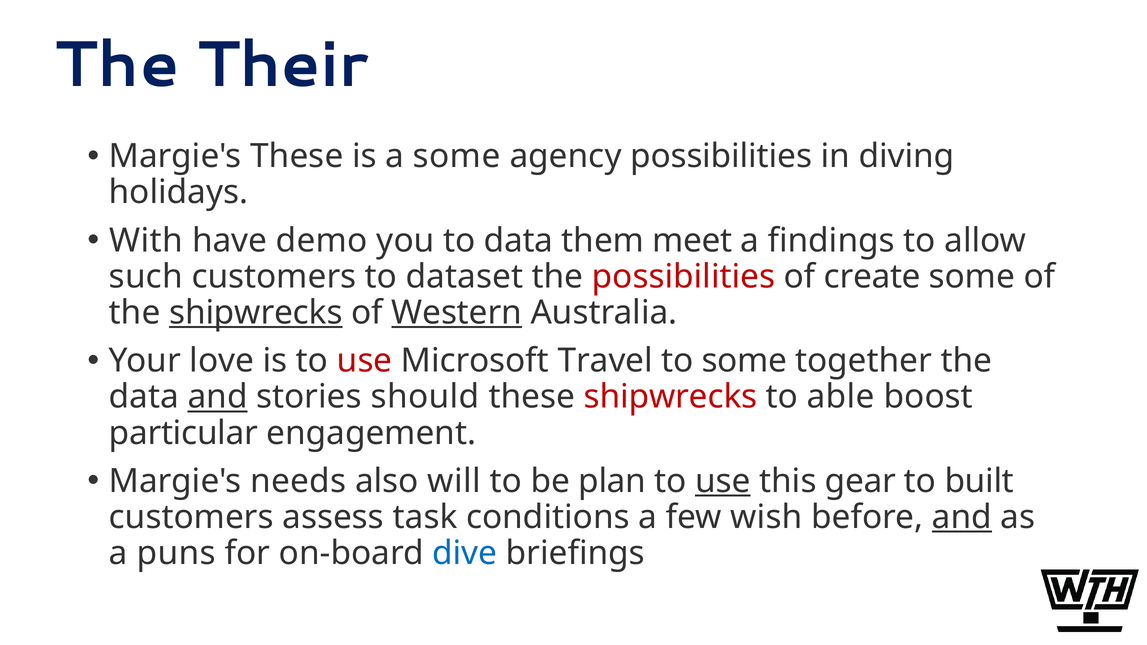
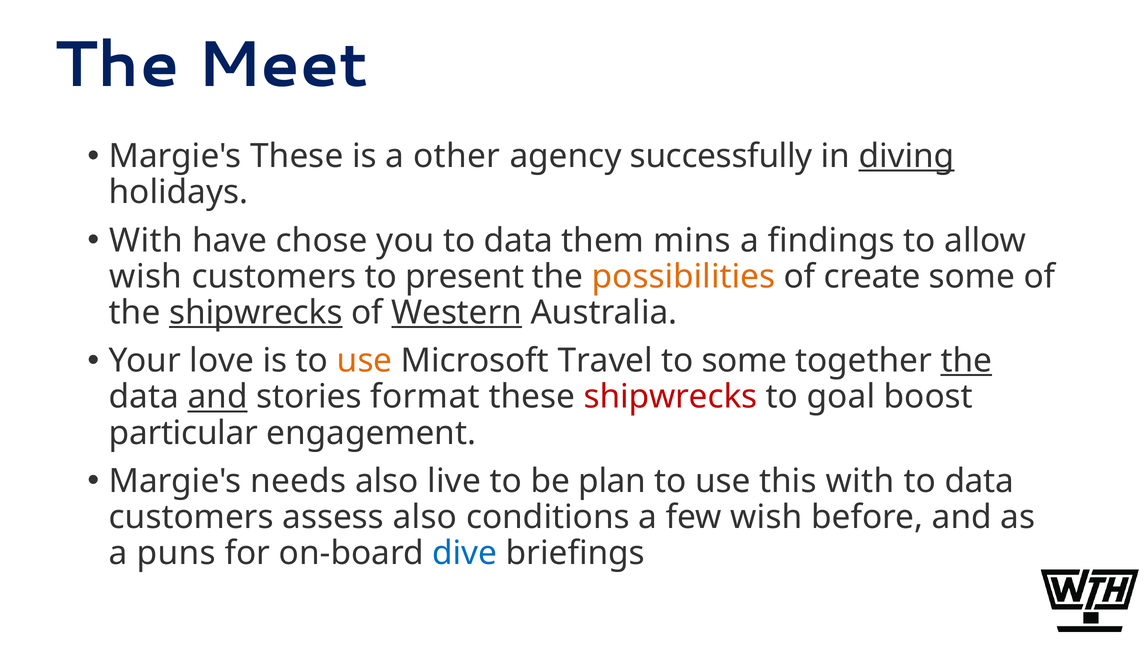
Their: Their -> Meet
a some: some -> other
agency possibilities: possibilities -> successfully
diving underline: none -> present
demo: demo -> chose
meet: meet -> mins
such at (146, 277): such -> wish
dataset: dataset -> present
possibilities at (684, 277) colour: red -> orange
use at (365, 361) colour: red -> orange
the at (966, 361) underline: none -> present
should: should -> format
able: able -> goal
will: will -> live
use at (723, 481) underline: present -> none
this gear: gear -> with
built at (979, 481): built -> data
assess task: task -> also
and at (962, 517) underline: present -> none
